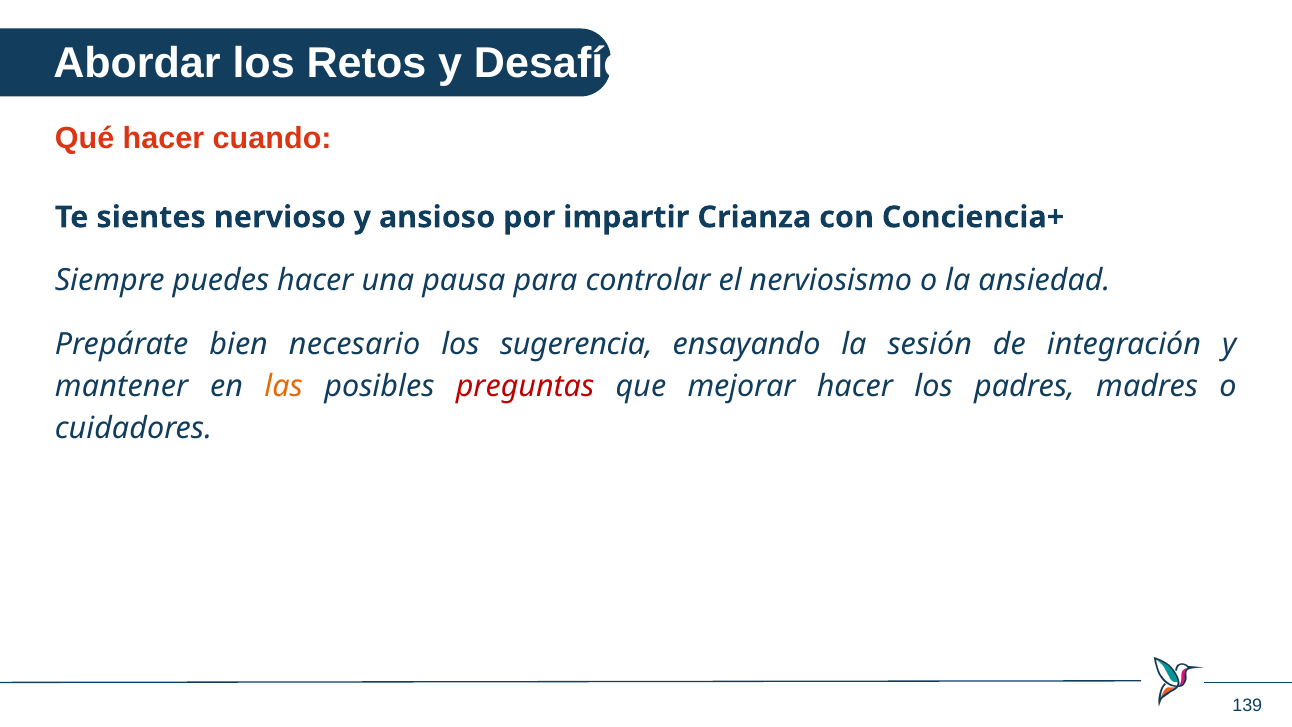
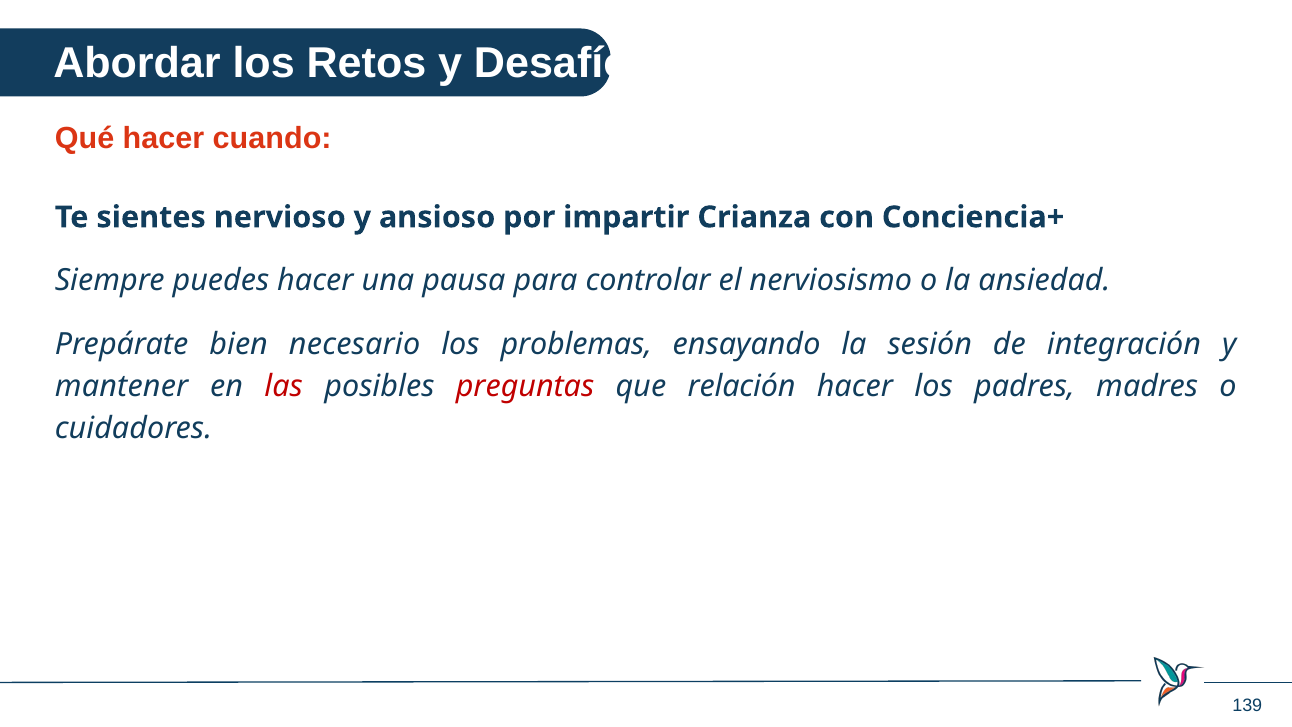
sugerencia: sugerencia -> problemas
las colour: orange -> red
mejorar: mejorar -> relación
